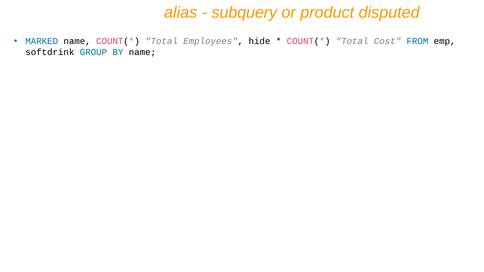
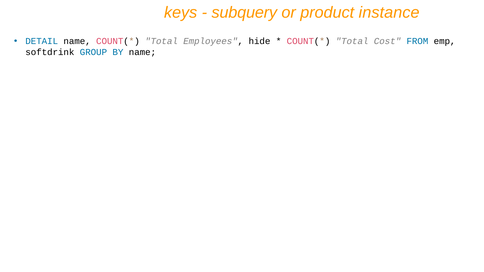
alias: alias -> keys
disputed: disputed -> instance
MARKED: MARKED -> DETAIL
